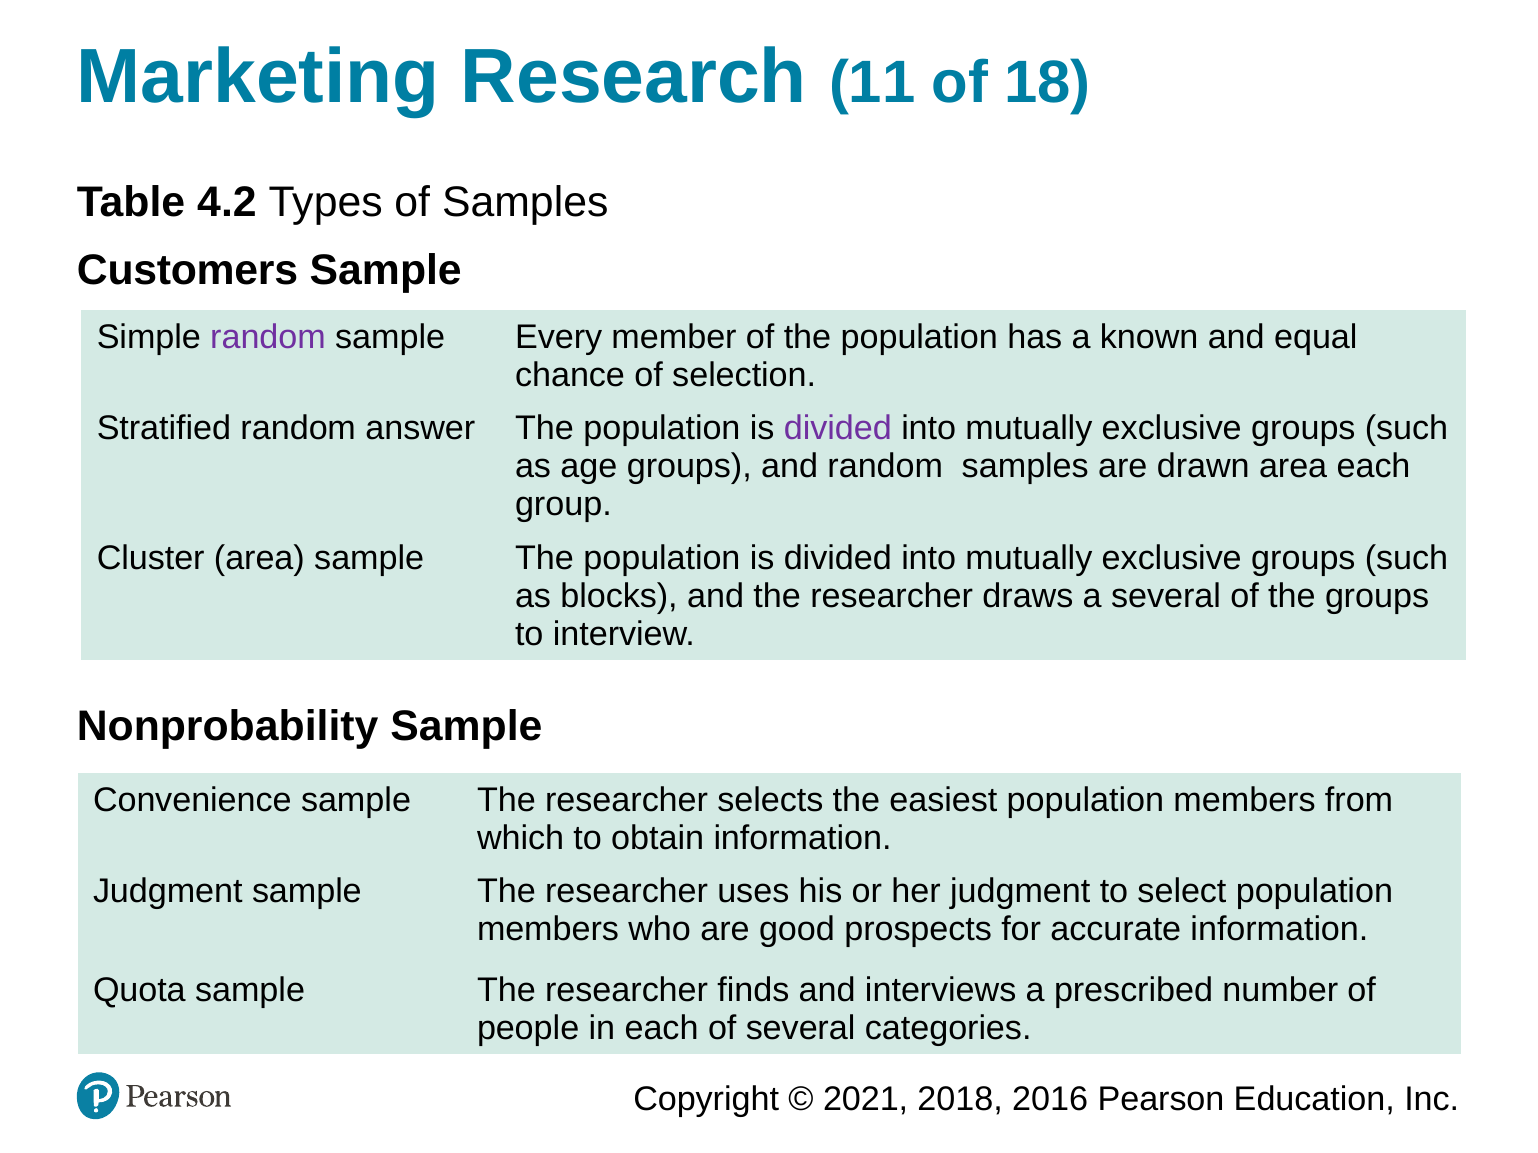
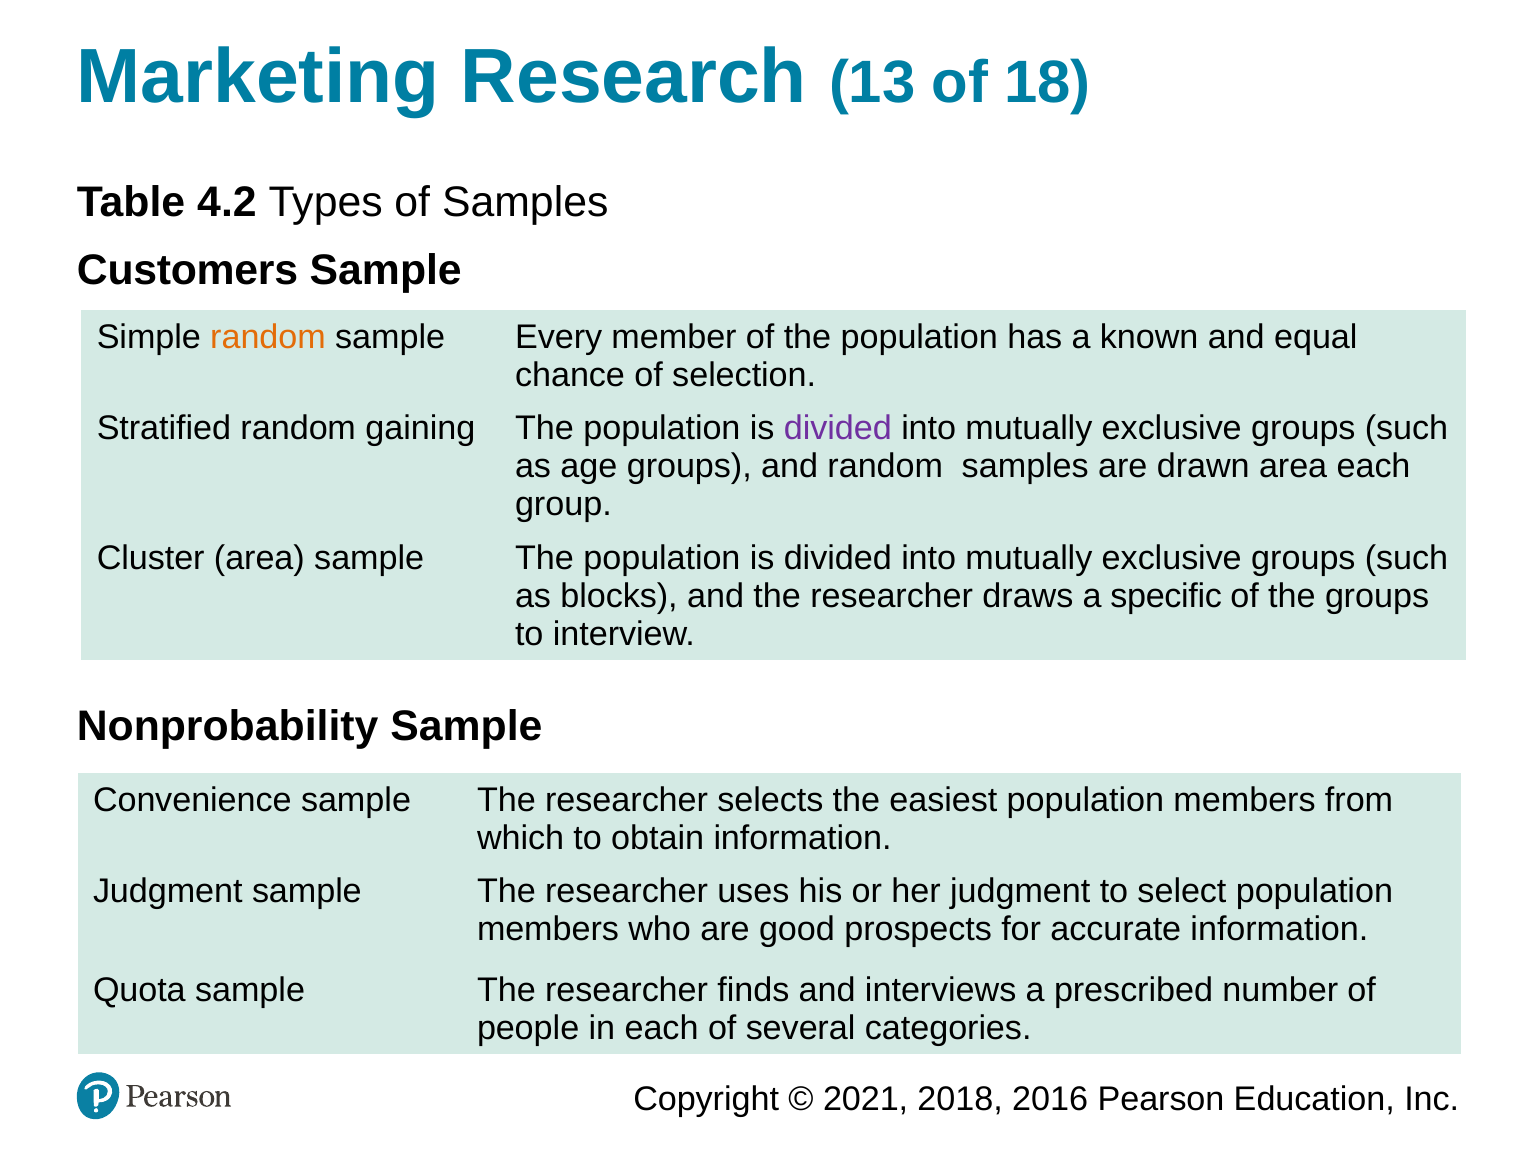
11: 11 -> 13
random at (268, 338) colour: purple -> orange
answer: answer -> gaining
a several: several -> specific
